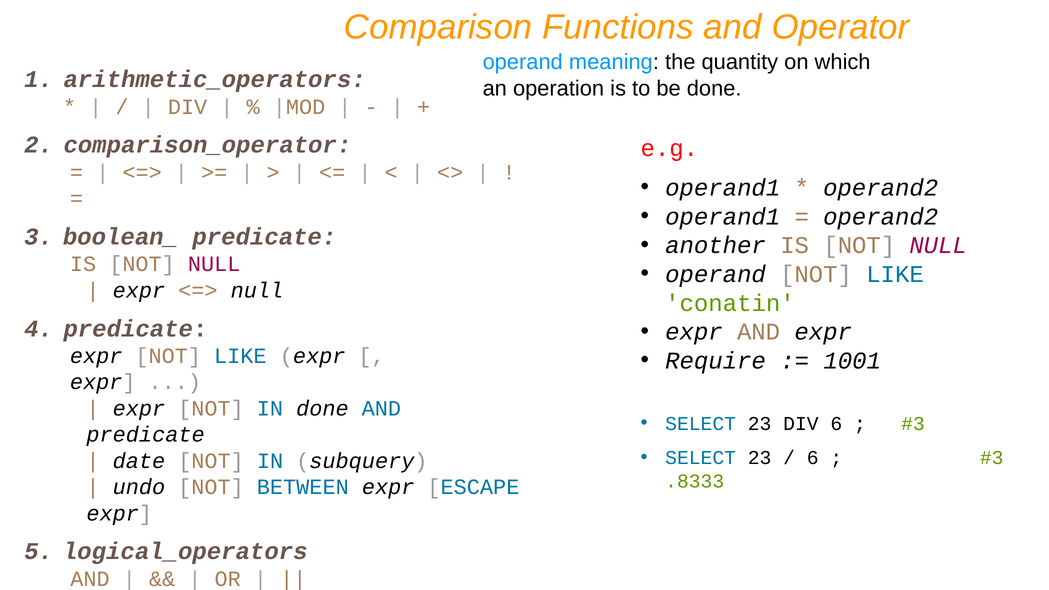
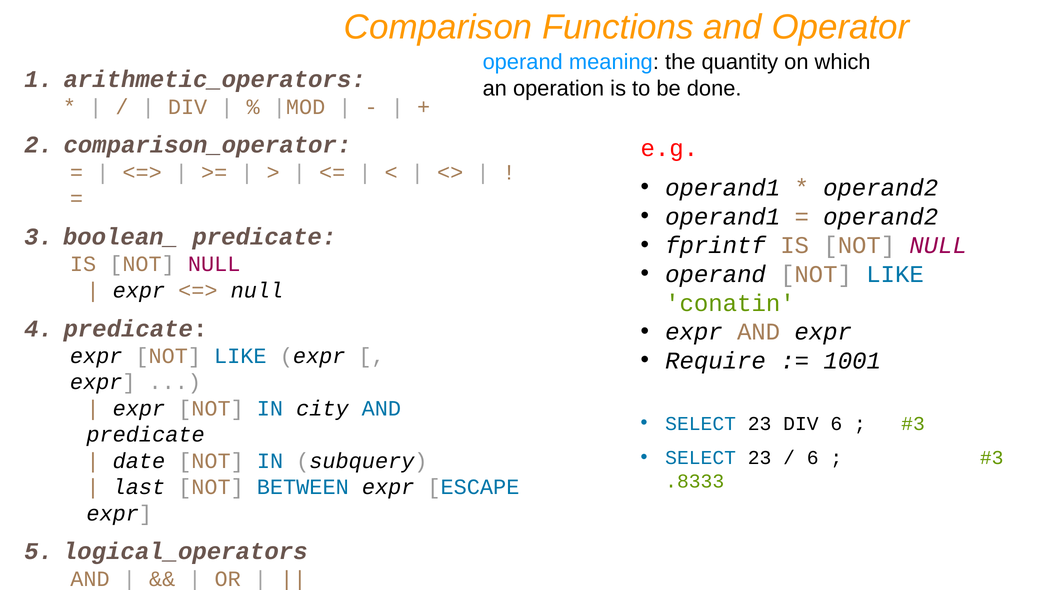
another: another -> fprintf
IN done: done -> city
undo: undo -> last
